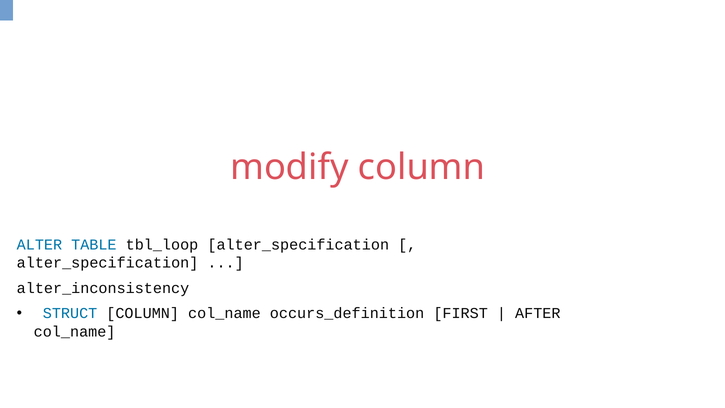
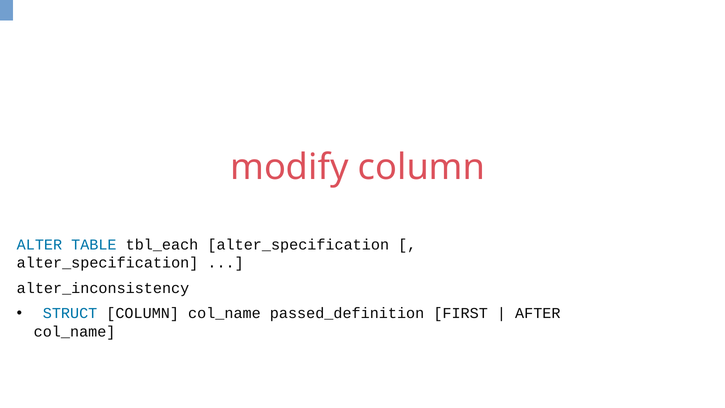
tbl_loop: tbl_loop -> tbl_each
occurs_definition: occurs_definition -> passed_definition
